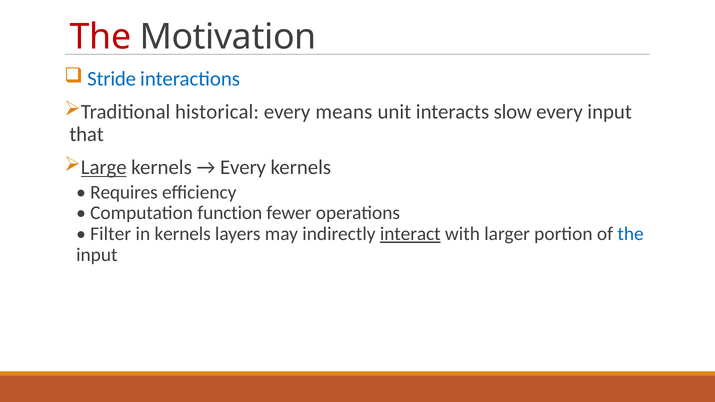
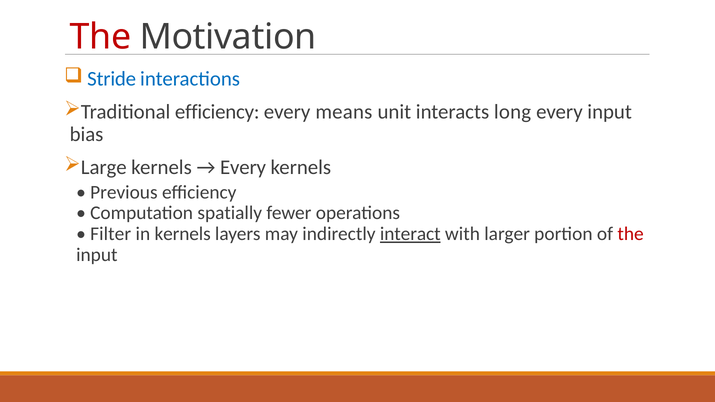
Traditional historical: historical -> efficiency
slow: slow -> long
that: that -> bias
Large underline: present -> none
Requires: Requires -> Previous
function: function -> spatially
the at (631, 234) colour: blue -> red
